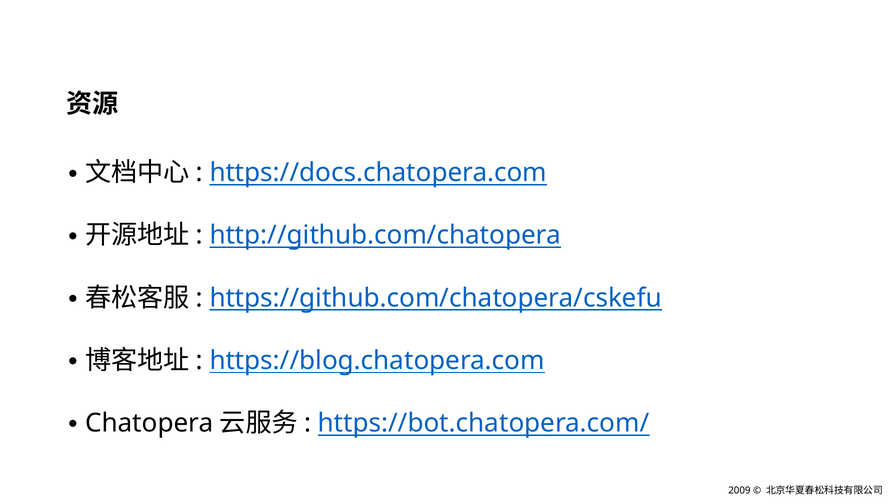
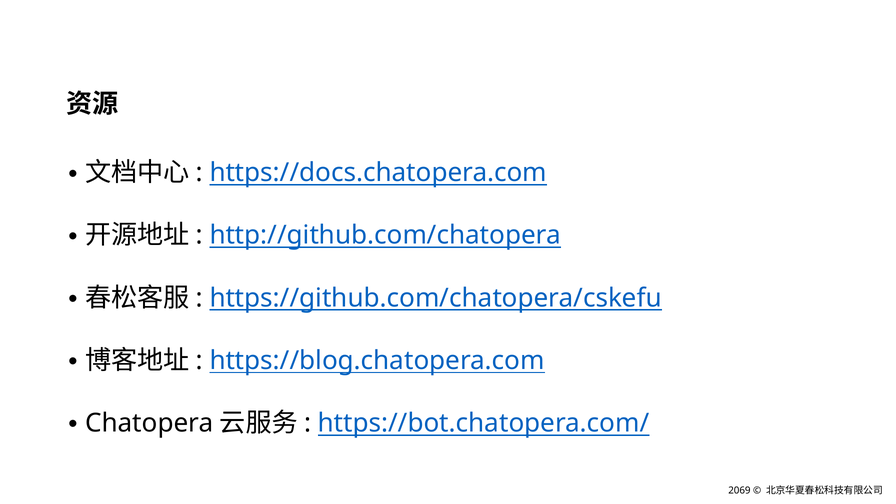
2009: 2009 -> 2069
